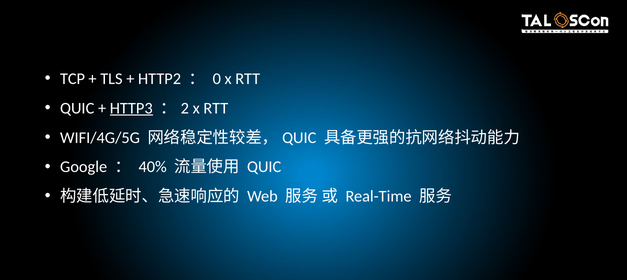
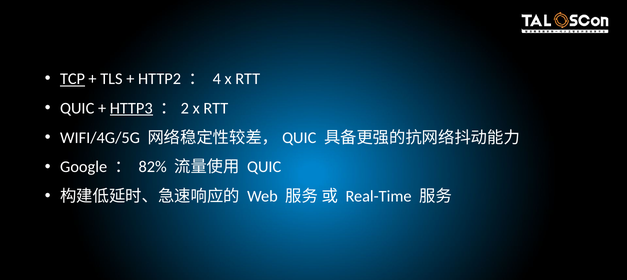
TCP underline: none -> present
0: 0 -> 4
40%: 40% -> 82%
